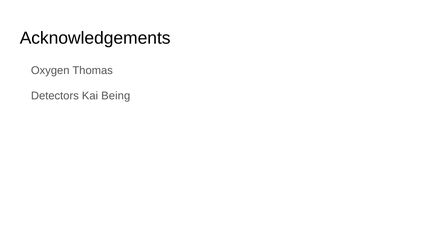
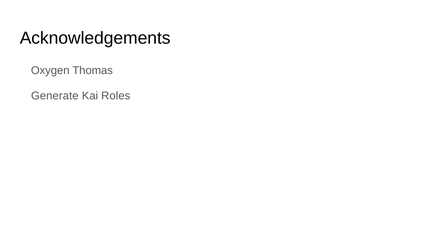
Detectors: Detectors -> Generate
Being: Being -> Roles
